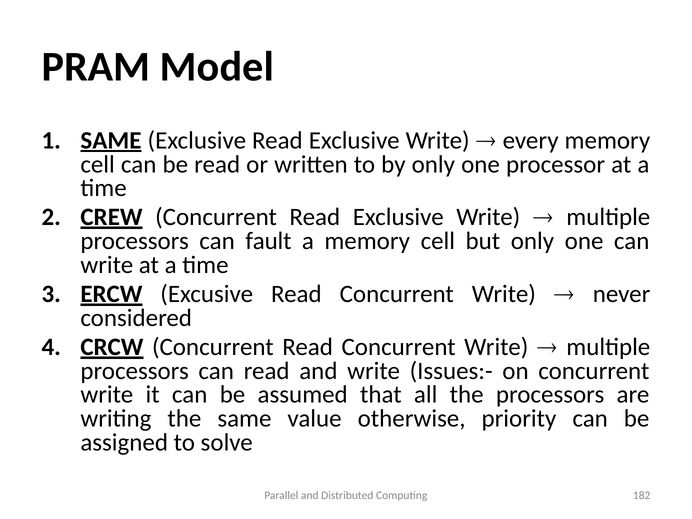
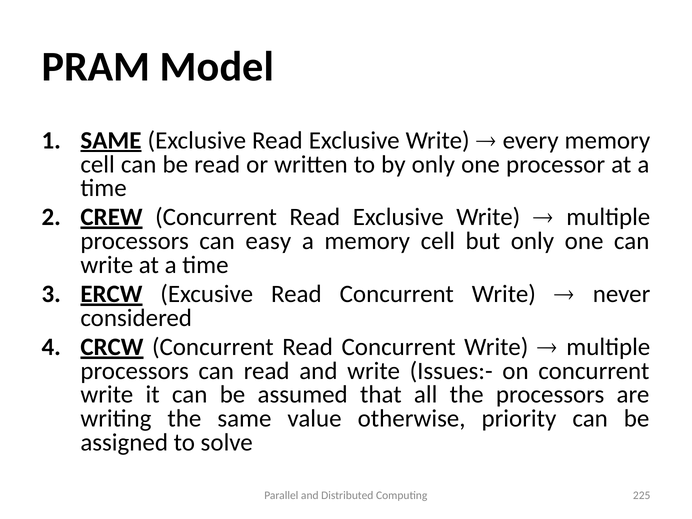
fault: fault -> easy
182: 182 -> 225
